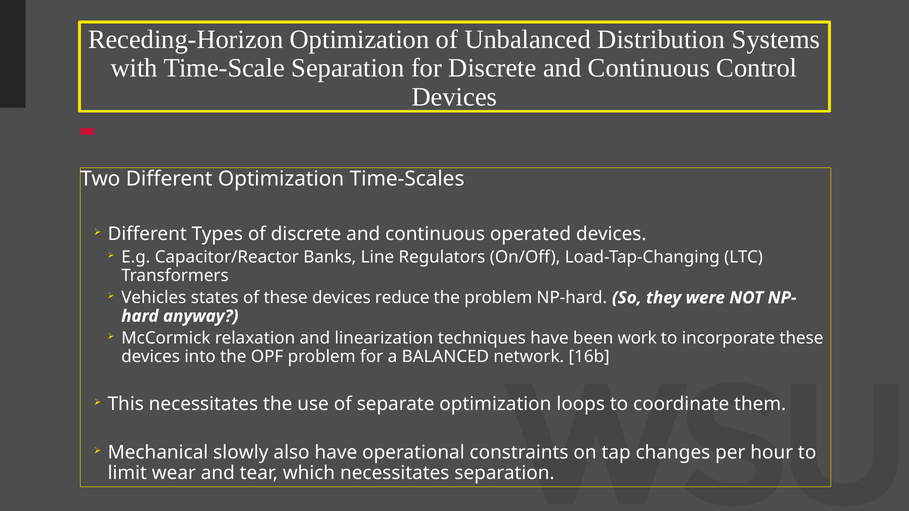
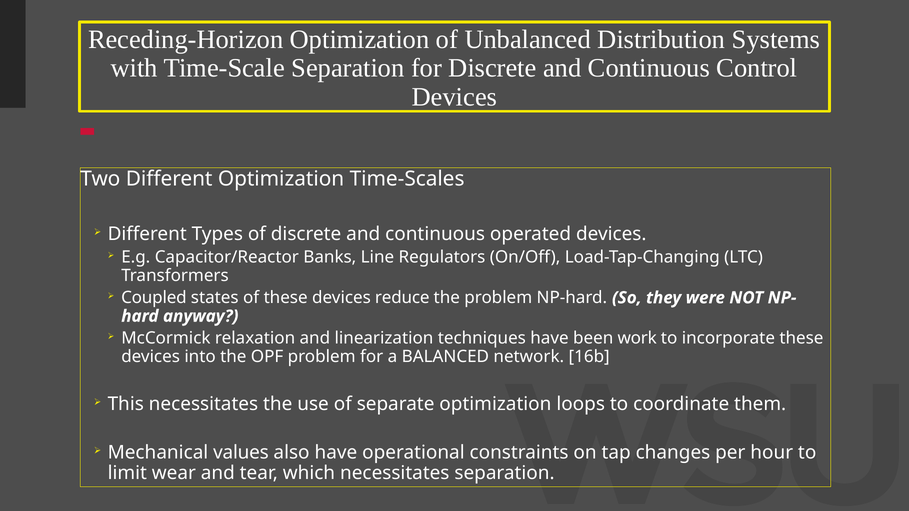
Vehicles: Vehicles -> Coupled
slowly: slowly -> values
